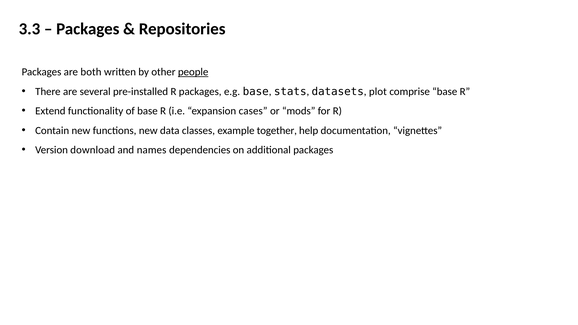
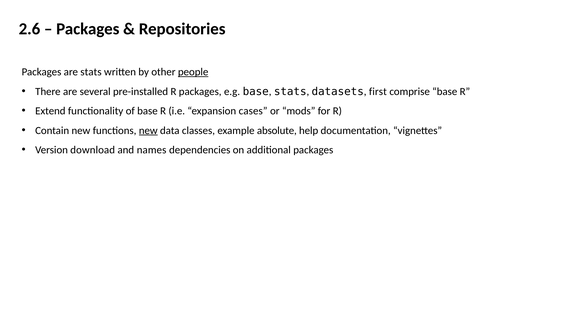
3.3: 3.3 -> 2.6
are both: both -> stats
plot: plot -> first
new at (148, 131) underline: none -> present
together: together -> absolute
